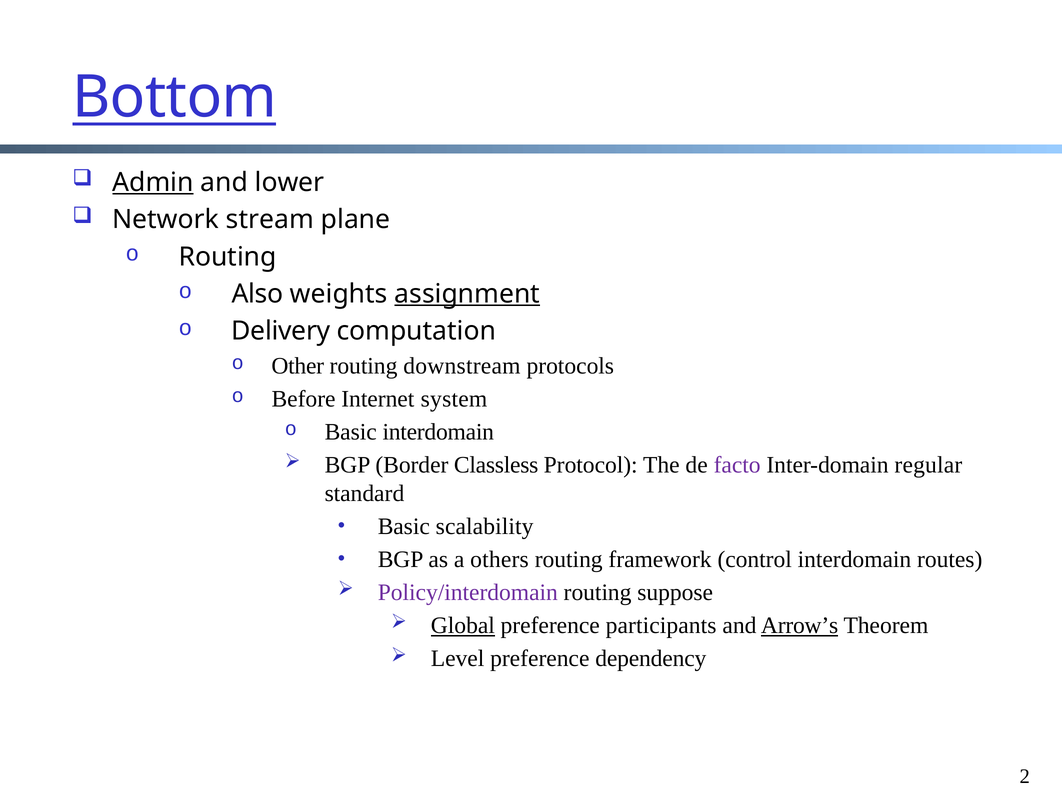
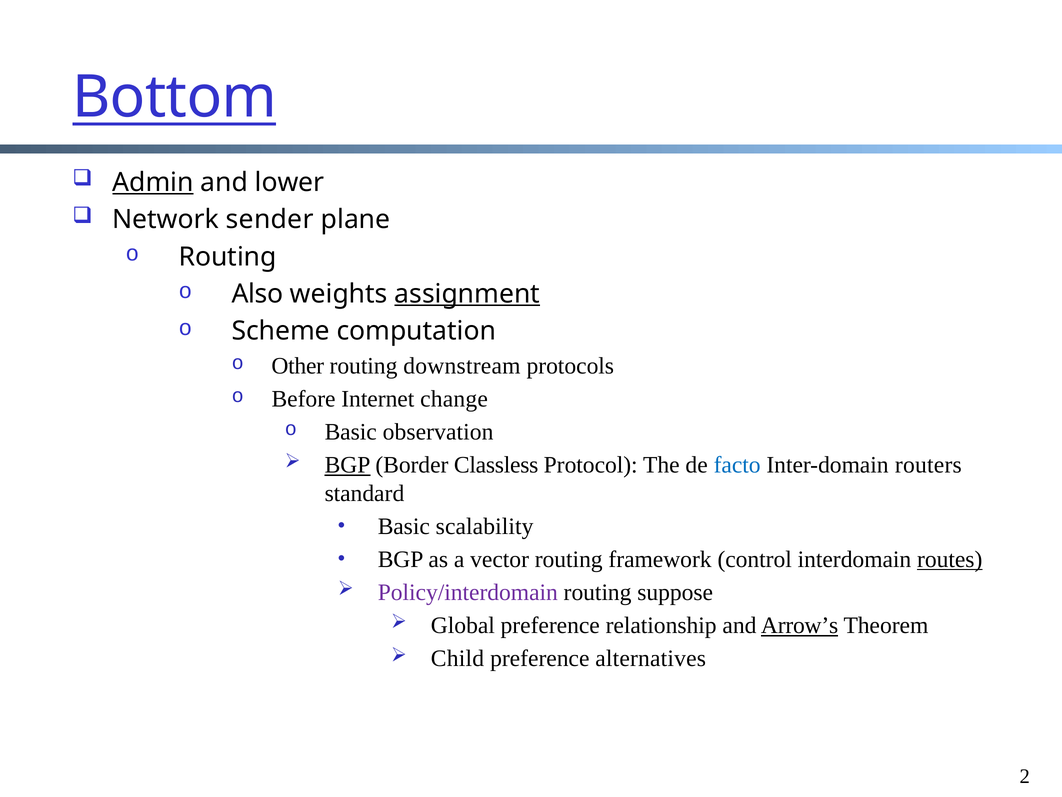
stream: stream -> sender
Delivery: Delivery -> Scheme
system: system -> change
Basic interdomain: interdomain -> observation
BGP at (348, 465) underline: none -> present
facto colour: purple -> blue
regular: regular -> routers
others: others -> vector
routes underline: none -> present
Global underline: present -> none
participants: participants -> relationship
Level: Level -> Child
dependency: dependency -> alternatives
